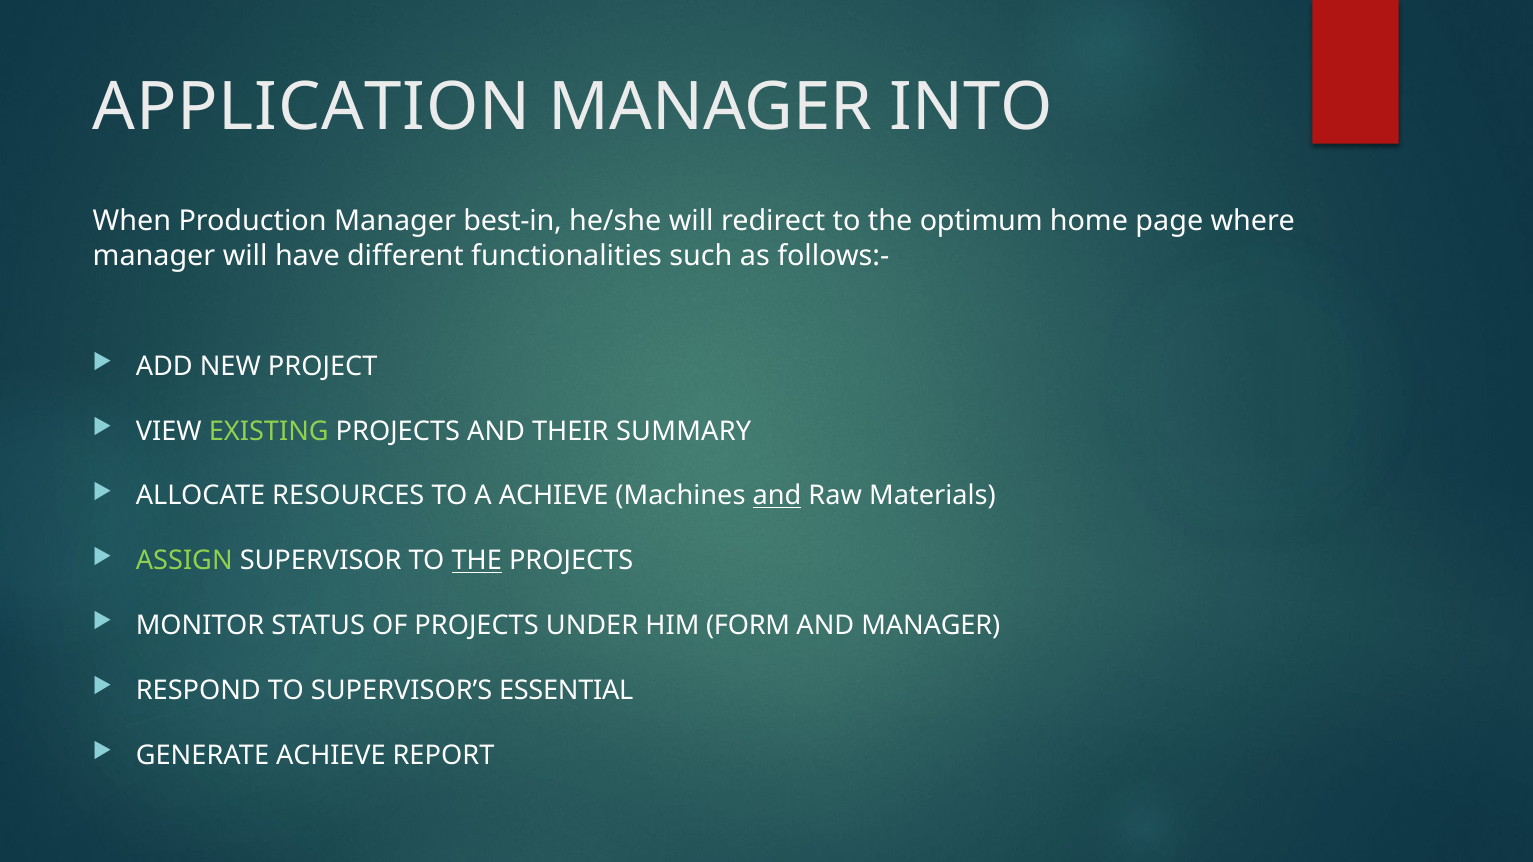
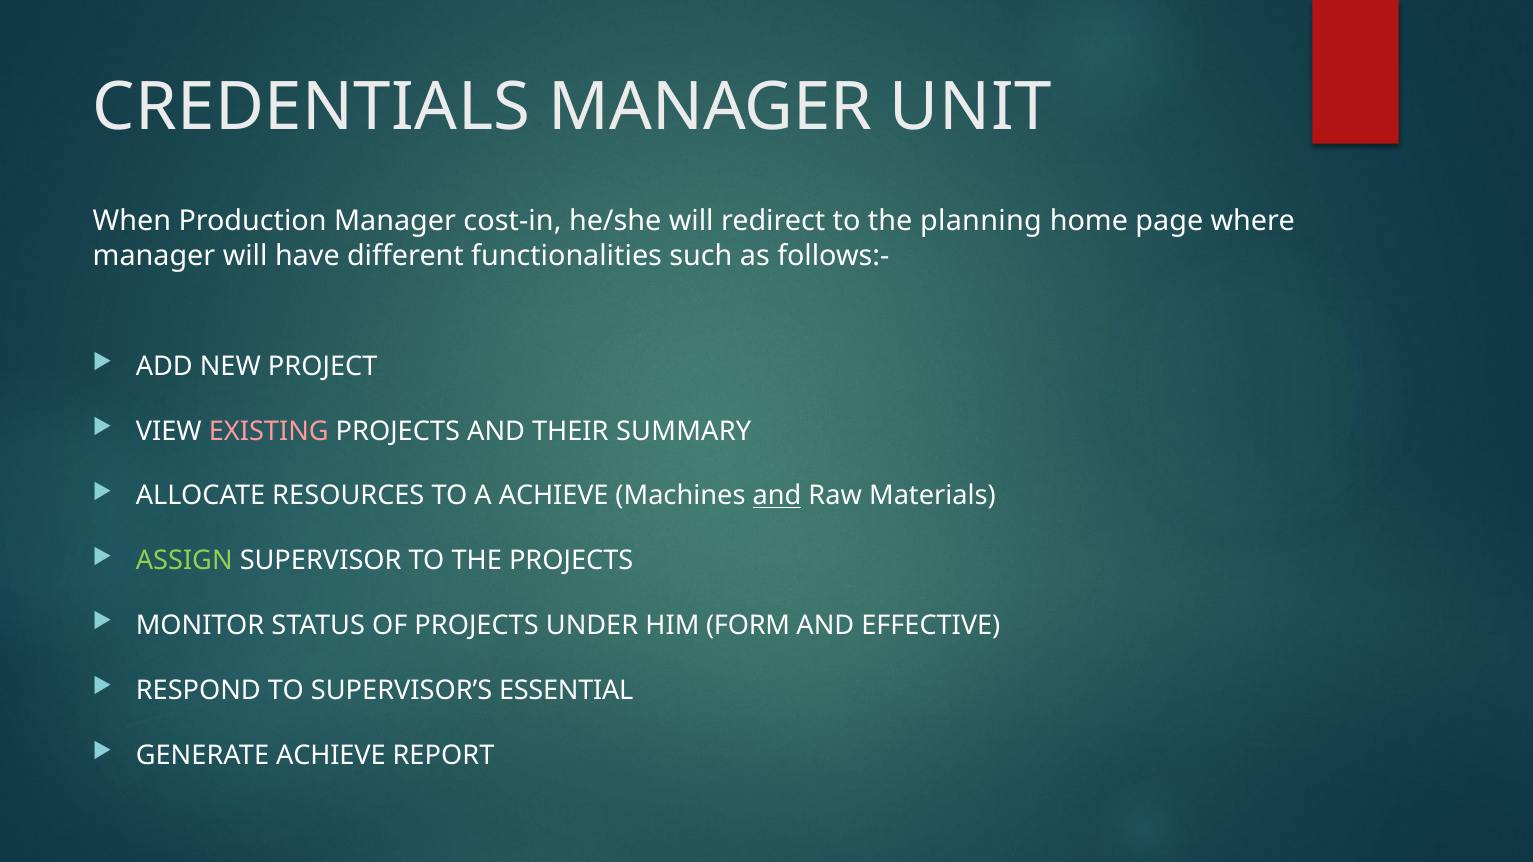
APPLICATION: APPLICATION -> CREDENTIALS
INTO: INTO -> UNIT
best-in: best-in -> cost-in
optimum: optimum -> planning
EXISTING colour: light green -> pink
THE at (477, 561) underline: present -> none
AND MANAGER: MANAGER -> EFFECTIVE
